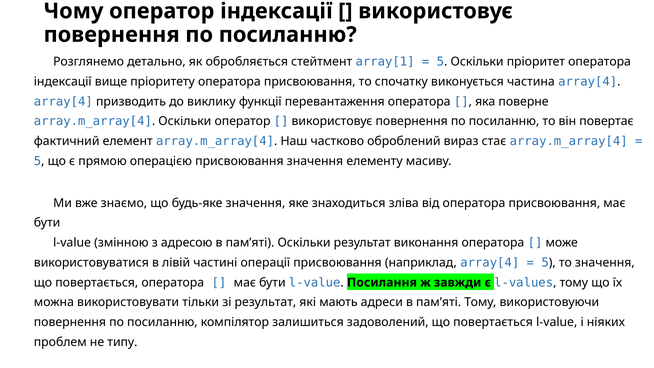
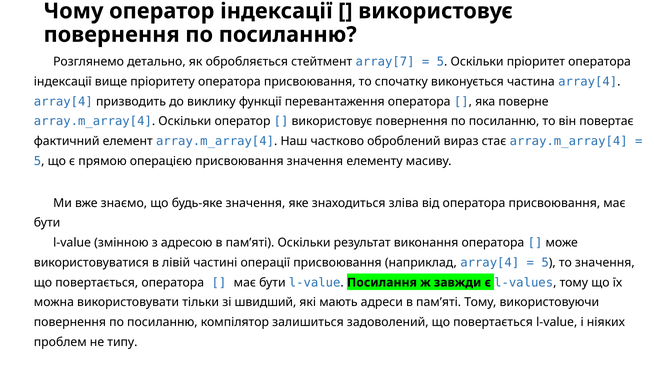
array[1: array[1 -> array[7
зі результат: результат -> швидший
